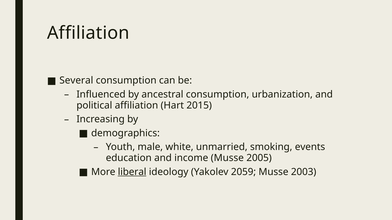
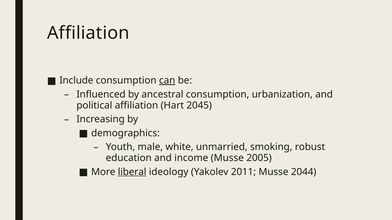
Several: Several -> Include
can underline: none -> present
2015: 2015 -> 2045
events: events -> robust
2059: 2059 -> 2011
2003: 2003 -> 2044
